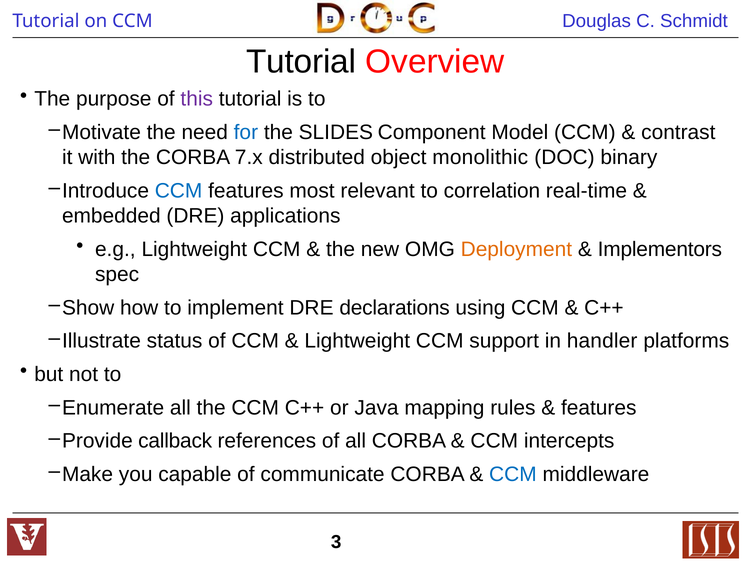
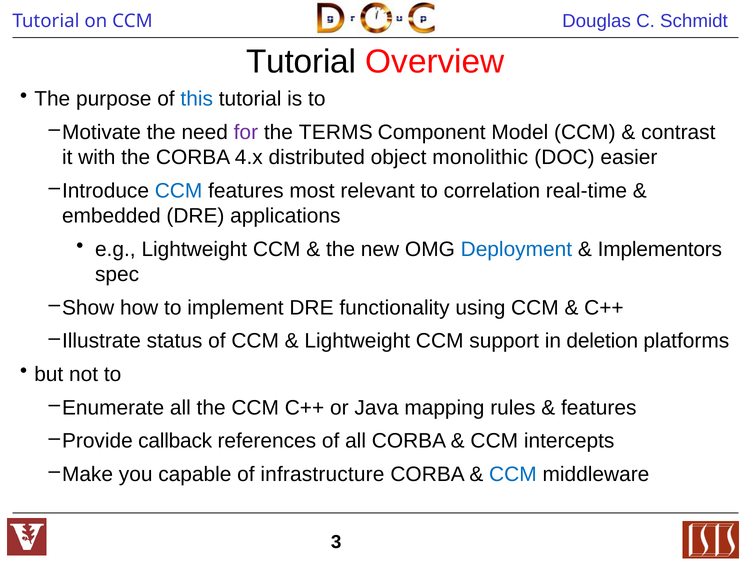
this colour: purple -> blue
for colour: blue -> purple
SLIDES: SLIDES -> TERMS
7.x: 7.x -> 4.x
binary: binary -> easier
Deployment colour: orange -> blue
declarations: declarations -> functionality
handler: handler -> deletion
communicate: communicate -> infrastructure
